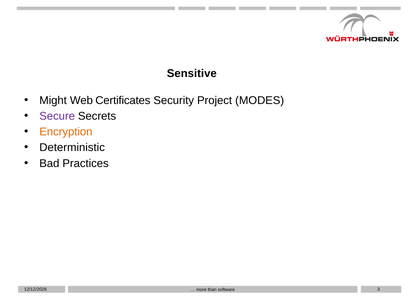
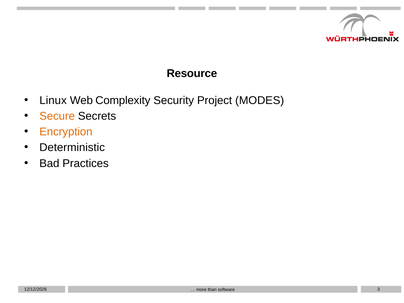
Sensitive: Sensitive -> Resource
Might: Might -> Linux
Certificates: Certificates -> Complexity
Secure colour: purple -> orange
